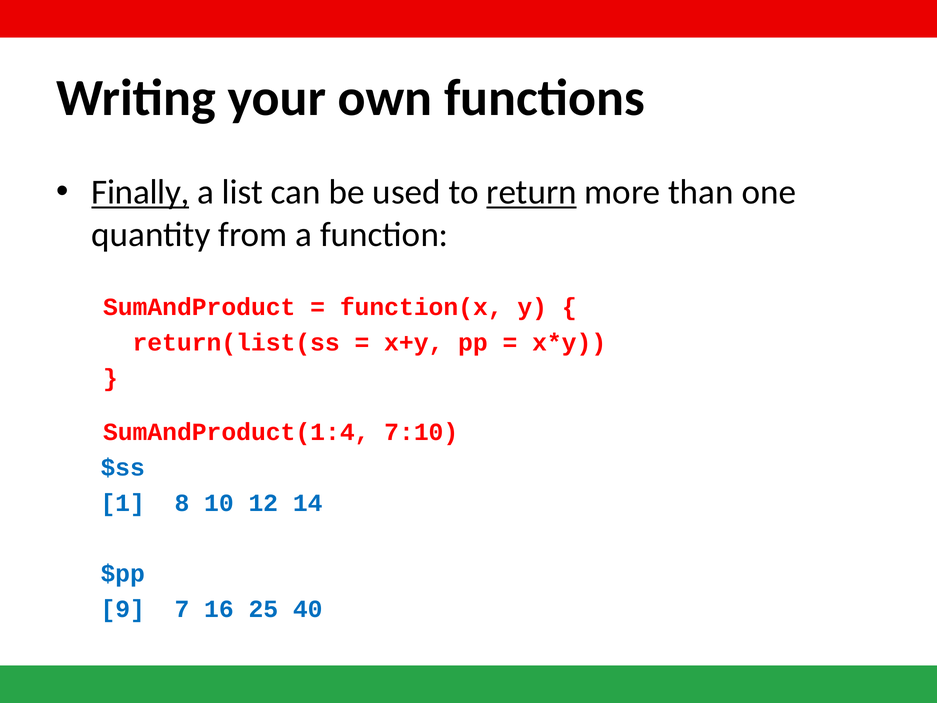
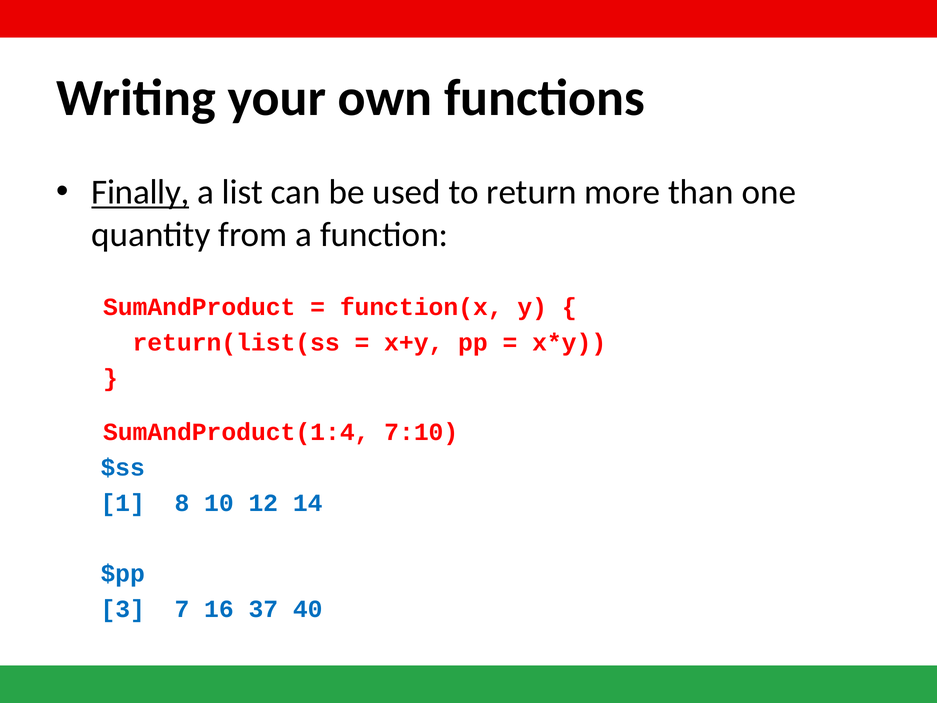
return underline: present -> none
9: 9 -> 3
25: 25 -> 37
